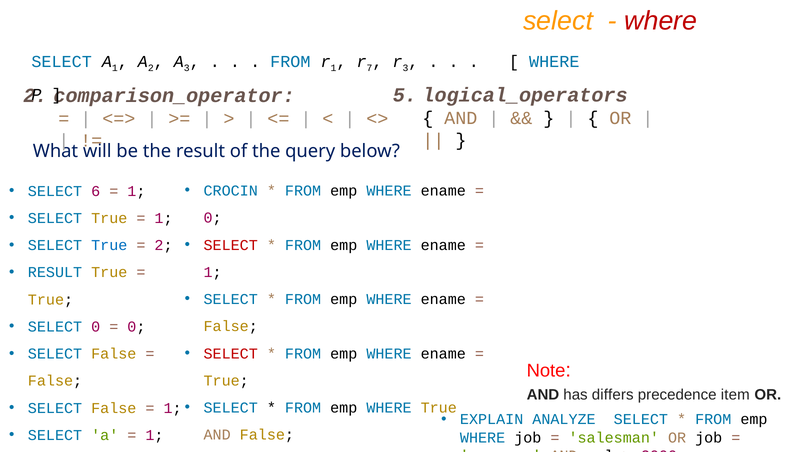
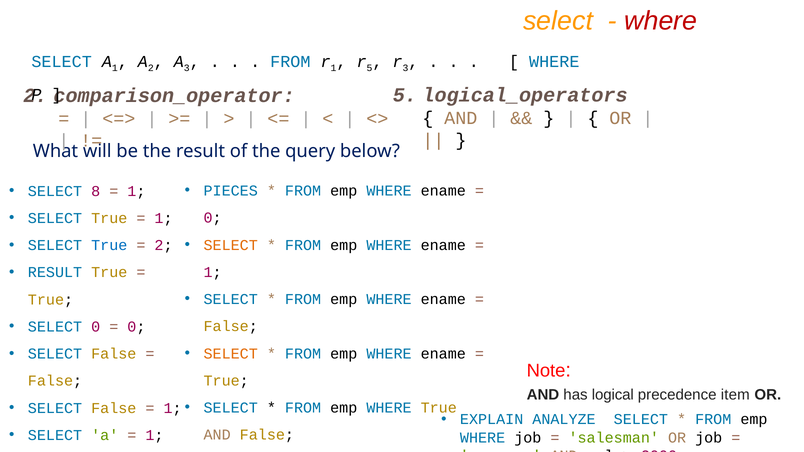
7 at (369, 68): 7 -> 5
CROCIN: CROCIN -> PIECES
6: 6 -> 8
SELECT at (231, 245) colour: red -> orange
SELECT at (231, 354) colour: red -> orange
differs: differs -> logical
